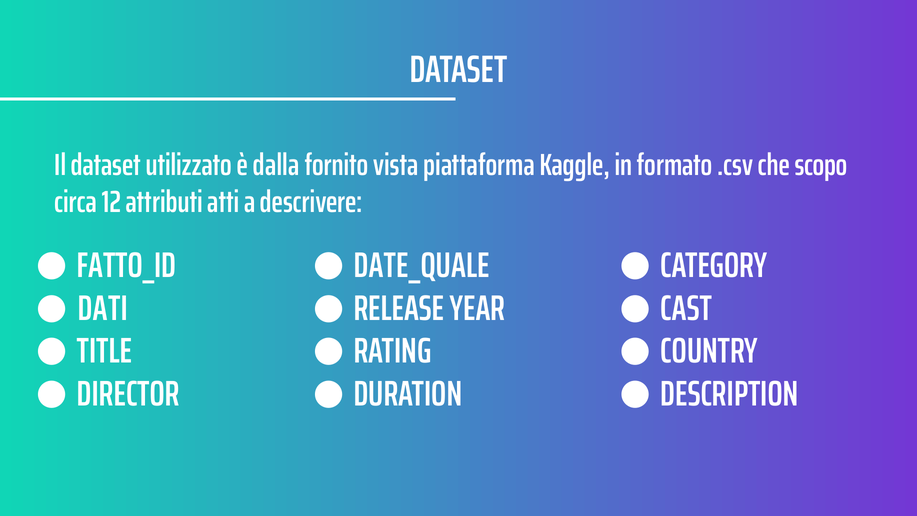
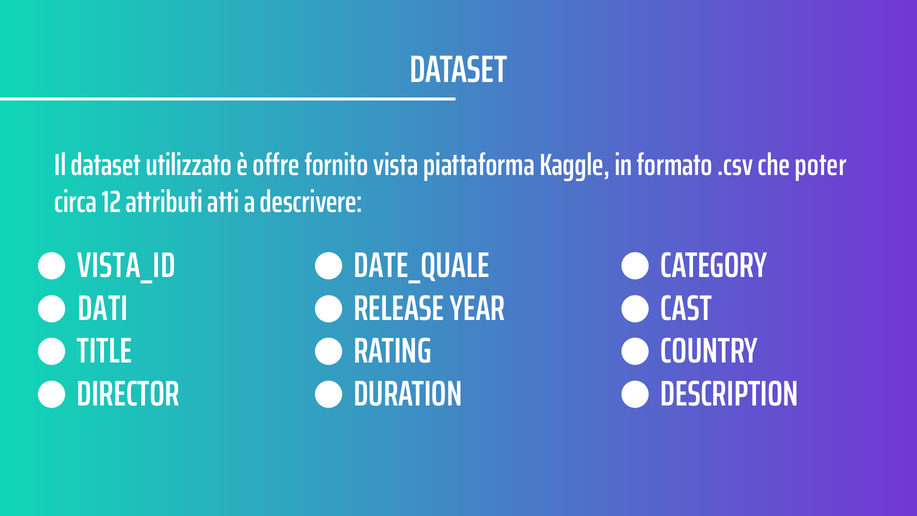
dalla: dalla -> offre
scopo: scopo -> poter
FATTO_ID: FATTO_ID -> VISTA_ID
